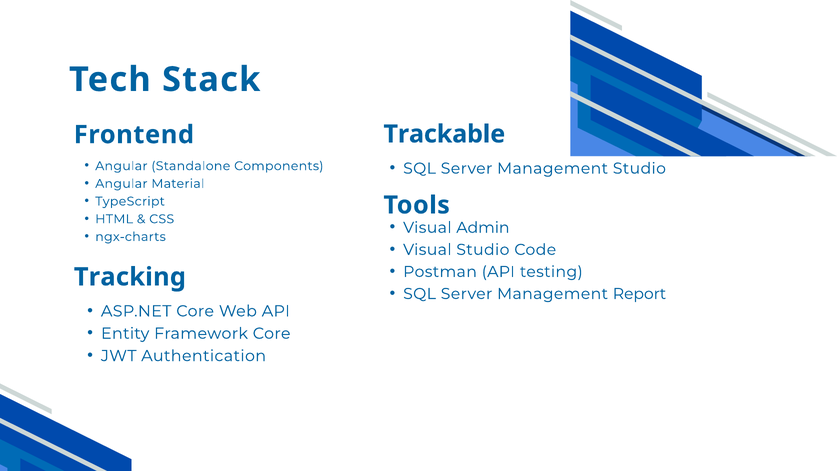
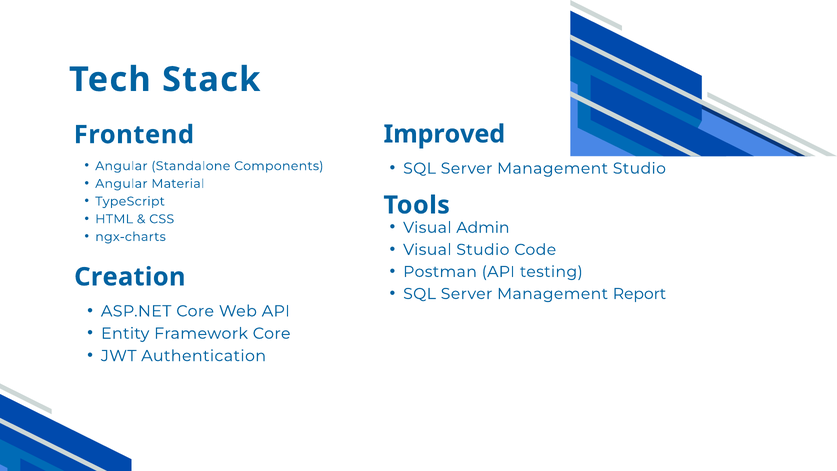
Trackable: Trackable -> Improved
Tracking: Tracking -> Creation
